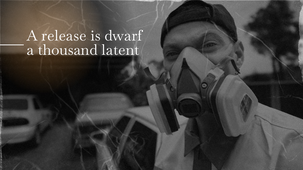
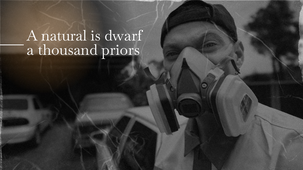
release: release -> natural
latent: latent -> priors
